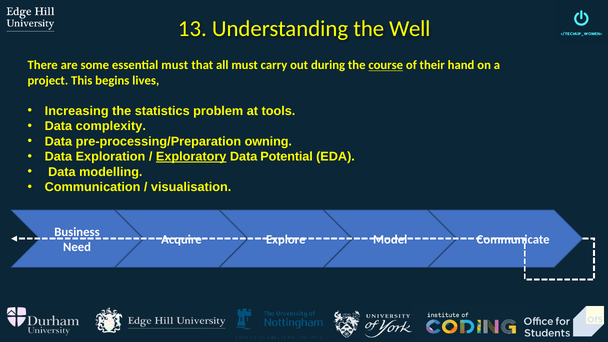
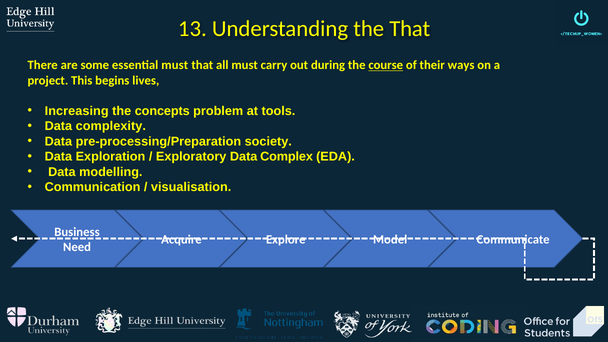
the Well: Well -> That
hand: hand -> ways
statistics: statistics -> concepts
owning: owning -> society
Exploratory underline: present -> none
Potential: Potential -> Complex
